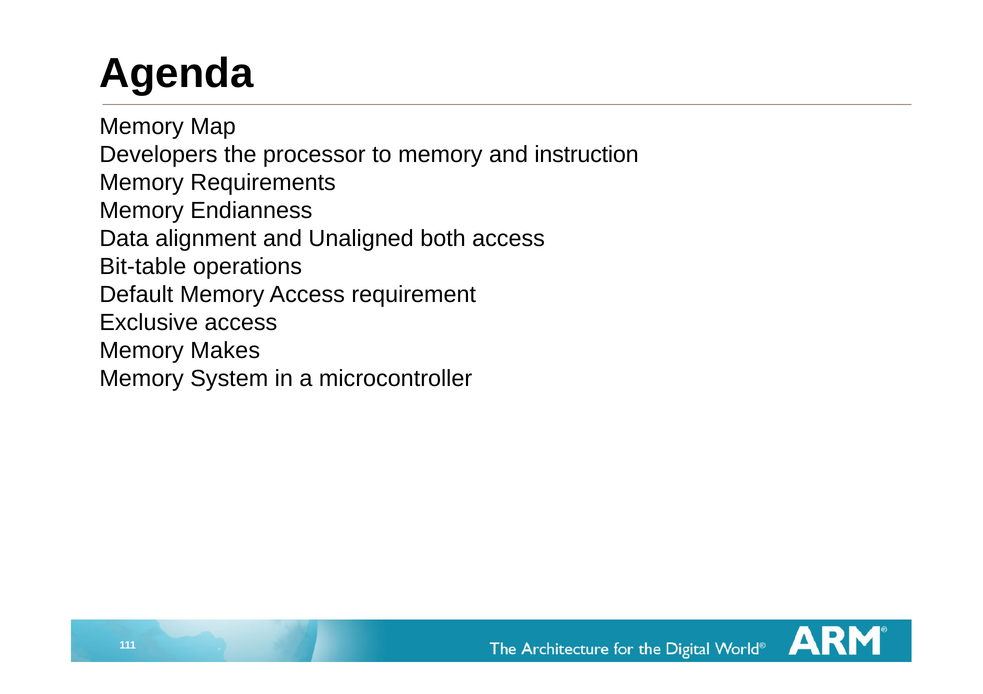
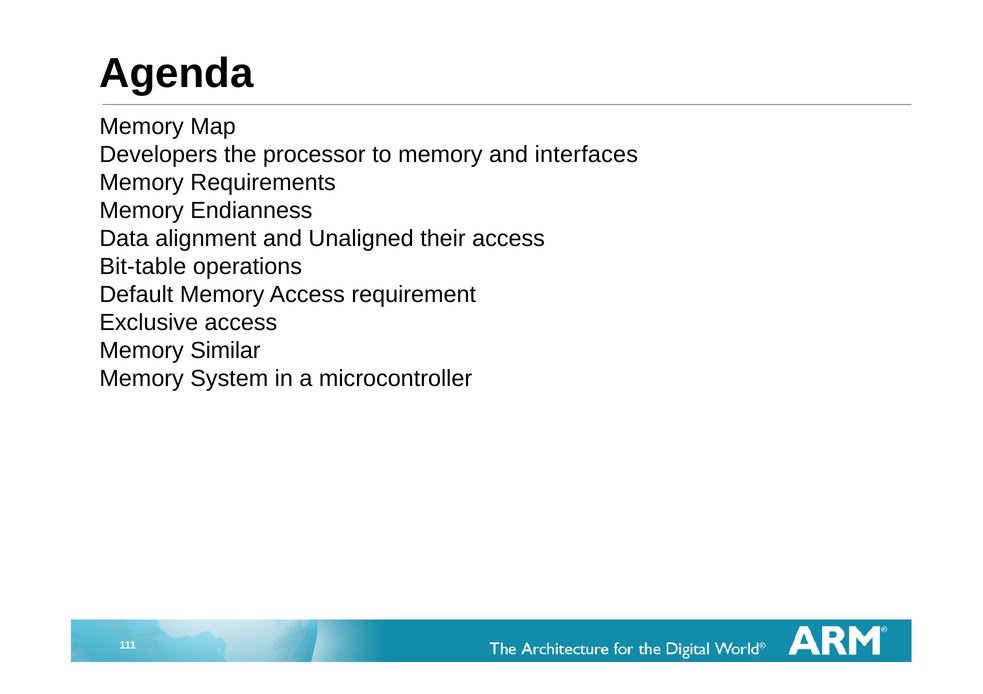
instruction: instruction -> interfaces
both: both -> their
Makes: Makes -> Similar
